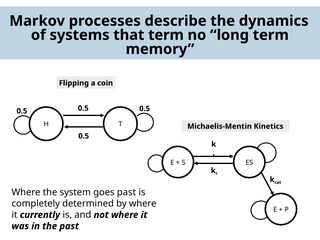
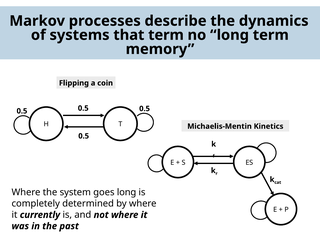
goes past: past -> long
